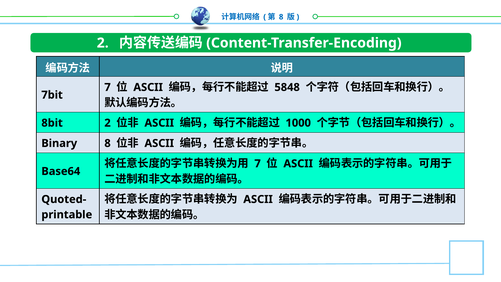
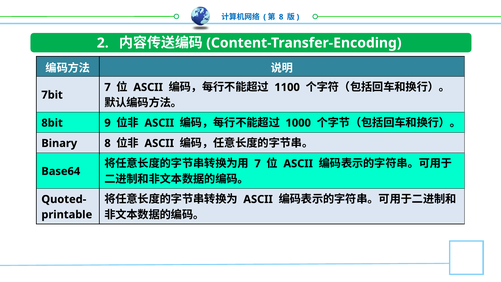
5848: 5848 -> 1100
8bit 2: 2 -> 9
